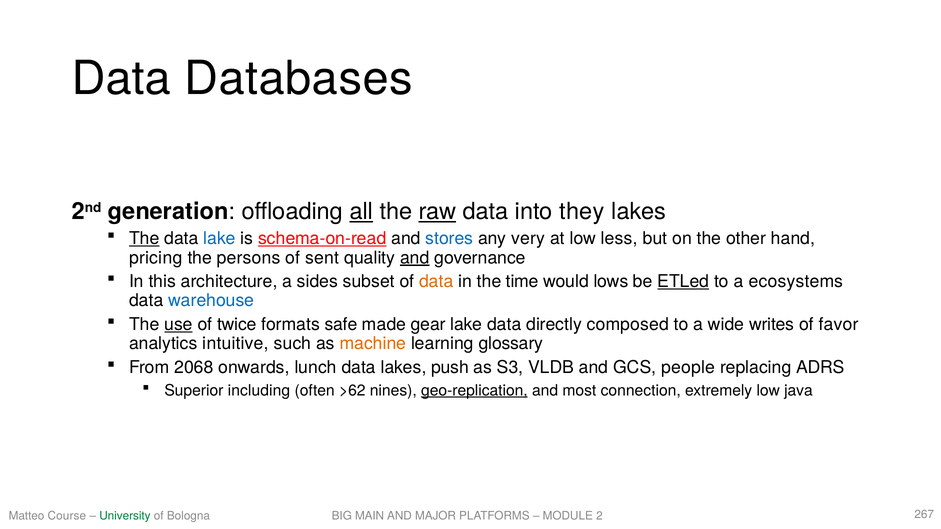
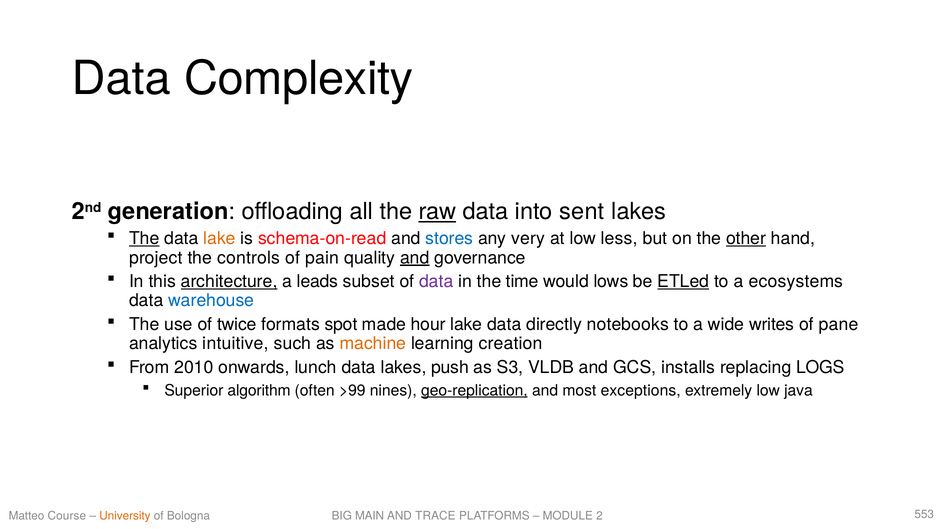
Databases: Databases -> Complexity
all underline: present -> none
they: they -> sent
lake at (220, 239) colour: blue -> orange
schema-on-read underline: present -> none
other underline: none -> present
pricing: pricing -> project
persons: persons -> controls
sent: sent -> pain
architecture underline: none -> present
sides: sides -> leads
data at (436, 282) colour: orange -> purple
use underline: present -> none
safe: safe -> spot
gear: gear -> hour
composed: composed -> notebooks
favor: favor -> pane
glossary: glossary -> creation
2068: 2068 -> 2010
people: people -> installs
ADRS: ADRS -> LOGS
including: including -> algorithm
>62: >62 -> >99
connection: connection -> exceptions
University colour: green -> orange
MAJOR: MAJOR -> TRACE
267: 267 -> 553
